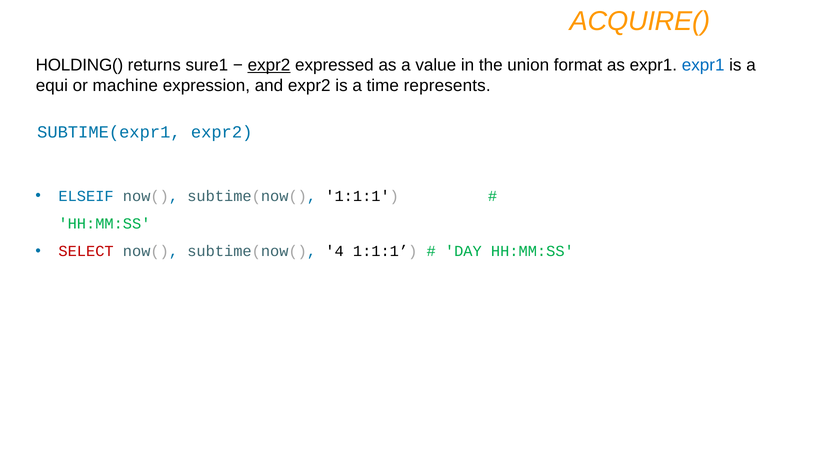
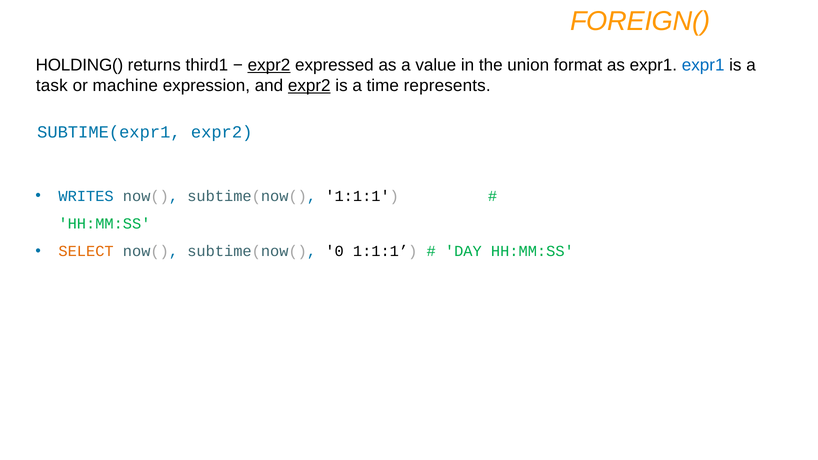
ACQUIRE(: ACQUIRE( -> FOREIGN(
sure1: sure1 -> third1
equi: equi -> task
expr2 at (309, 86) underline: none -> present
ELSEIF: ELSEIF -> WRITES
SELECT colour: red -> orange
4: 4 -> 0
